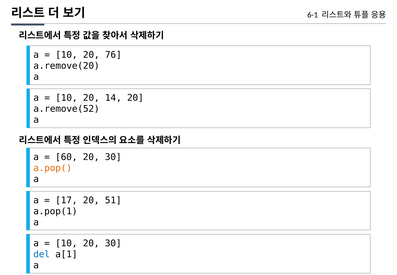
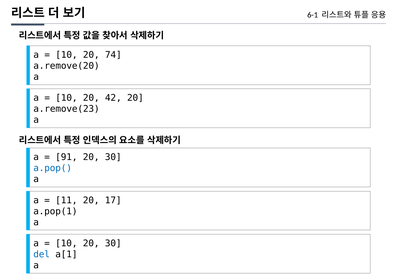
76: 76 -> 74
14: 14 -> 42
a.remove(52: a.remove(52 -> a.remove(23
60: 60 -> 91
a.pop( colour: orange -> blue
17: 17 -> 11
51: 51 -> 17
